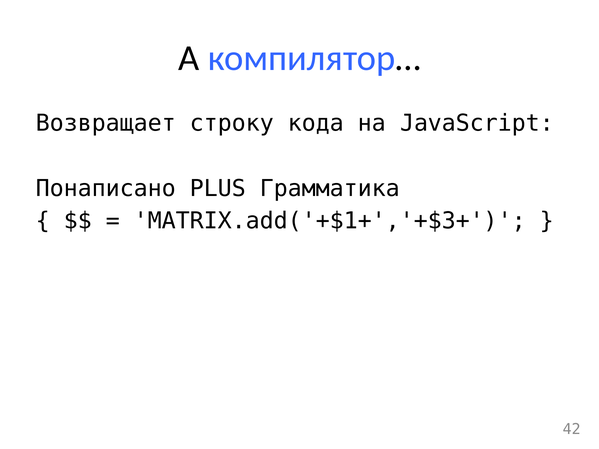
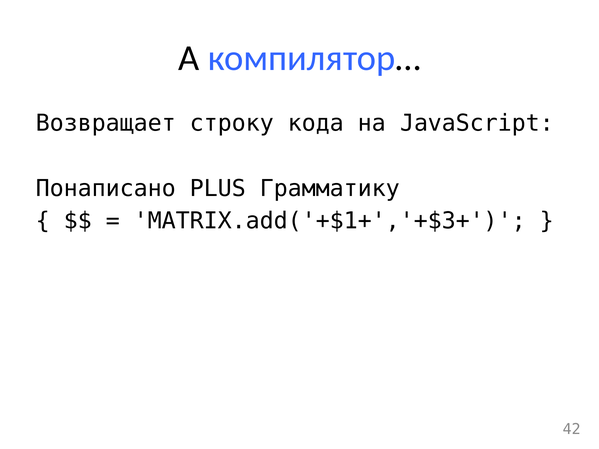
Грамматика: Грамматика -> Грамматику
